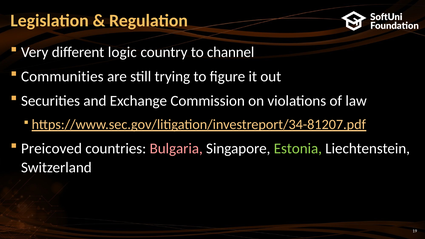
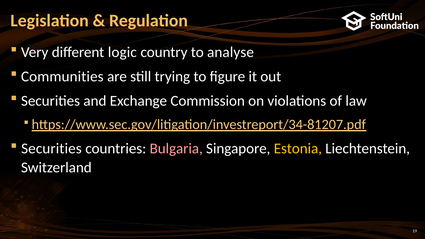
channel: channel -> analyse
Preicoved at (51, 149): Preicoved -> Securities
Estonia colour: light green -> yellow
